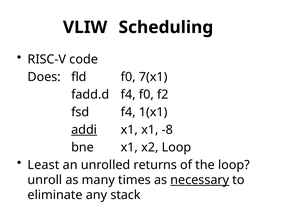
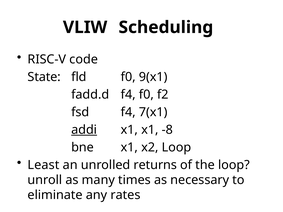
Does: Does -> State
7(x1: 7(x1 -> 9(x1
1(x1: 1(x1 -> 7(x1
necessary underline: present -> none
stack: stack -> rates
